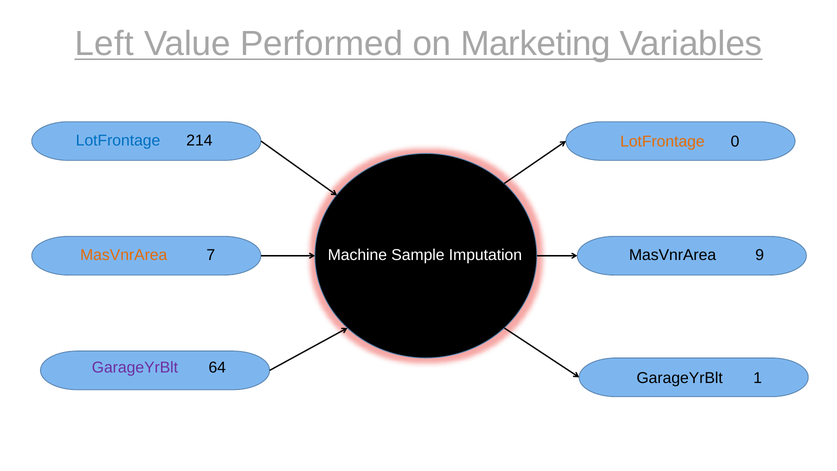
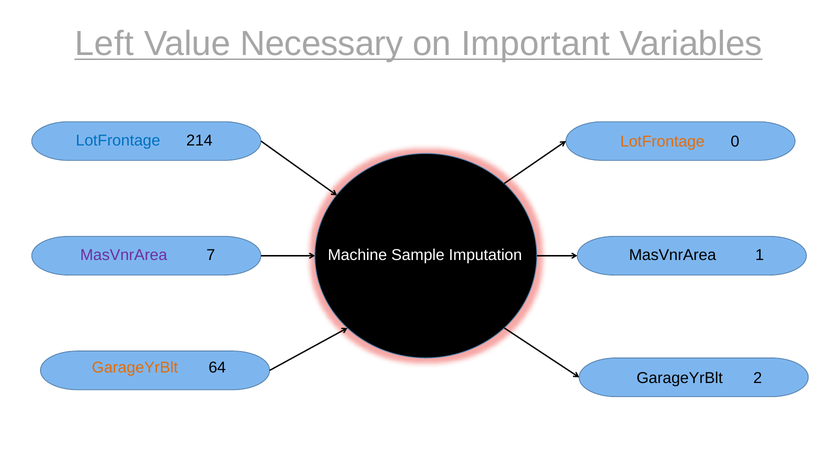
Performed: Performed -> Necessary
Marketing: Marketing -> Important
MasVnrArea at (124, 255) colour: orange -> purple
9: 9 -> 1
GarageYrBlt at (135, 367) colour: purple -> orange
1: 1 -> 2
